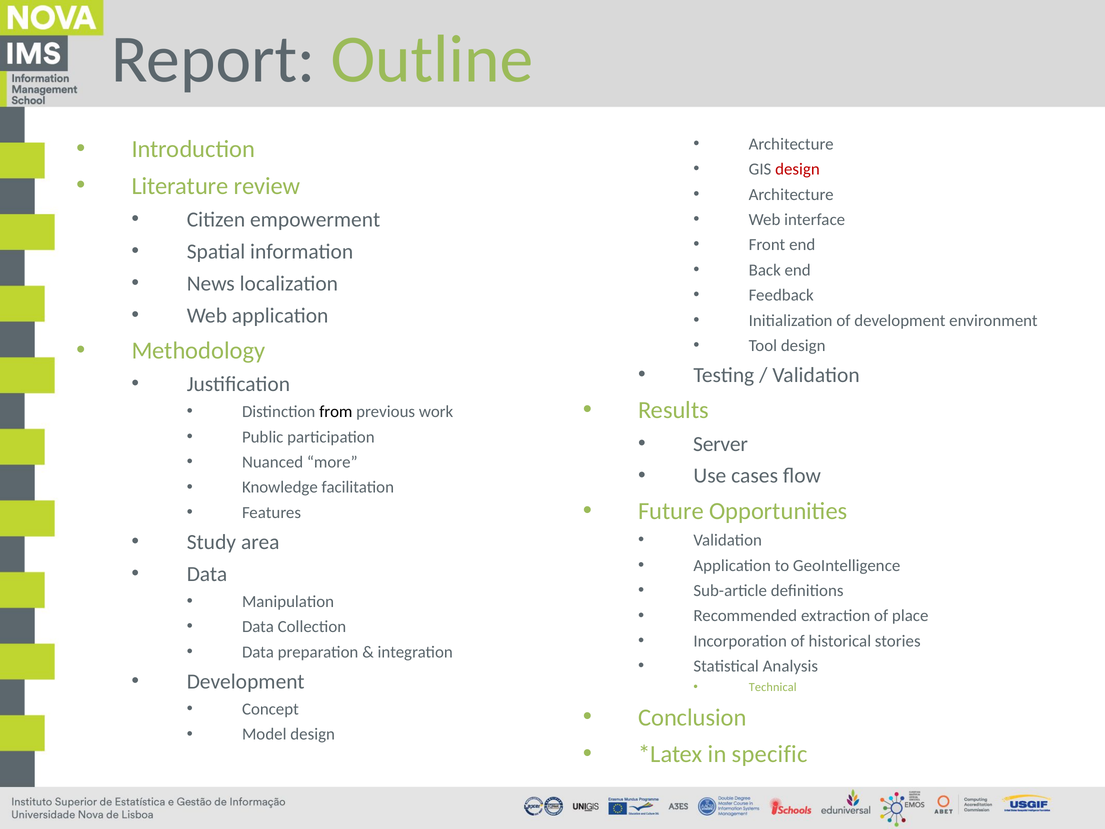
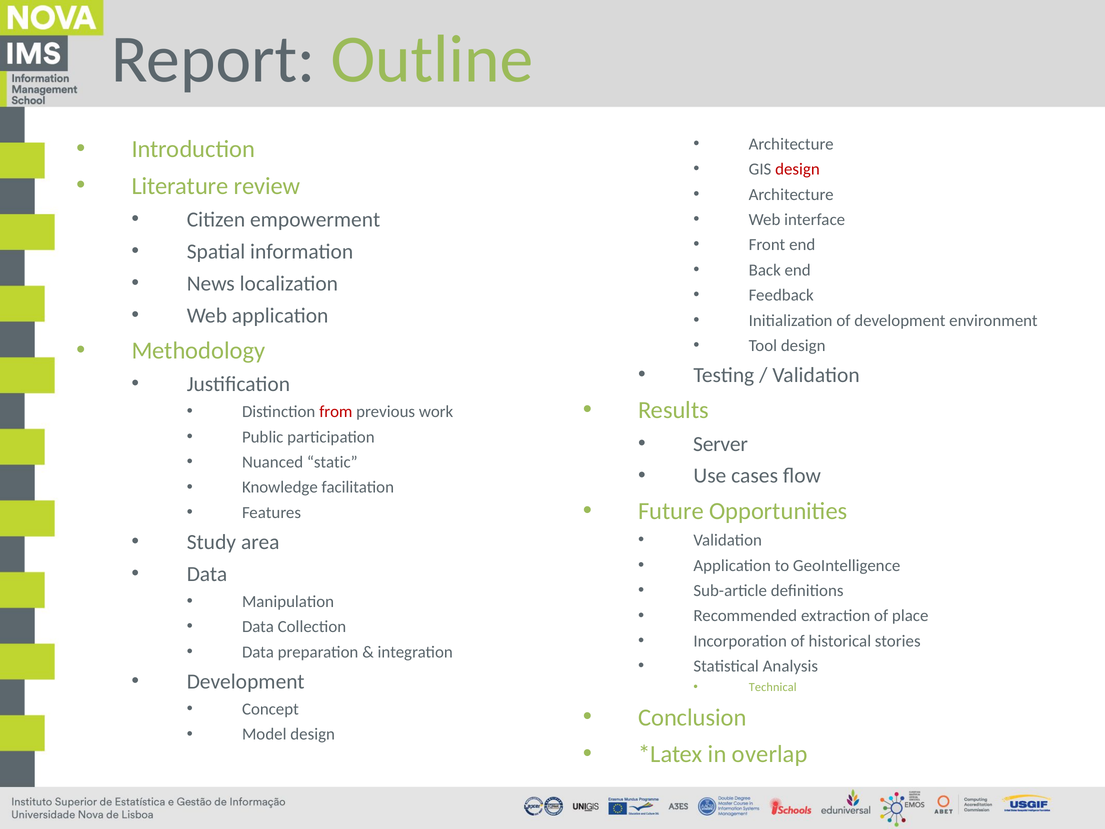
from colour: black -> red
more: more -> static
specific: specific -> overlap
